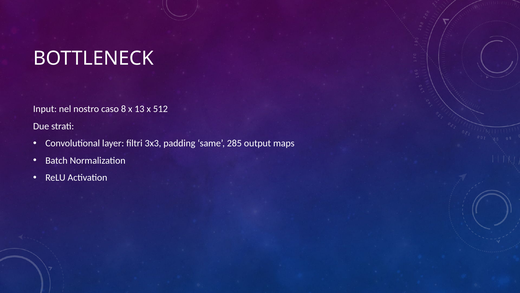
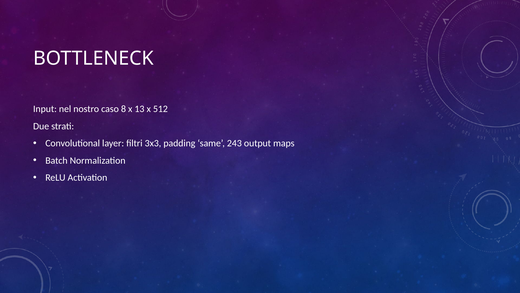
285: 285 -> 243
